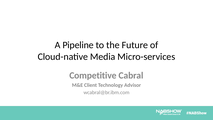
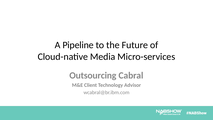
Competitive: Competitive -> Outsourcing
